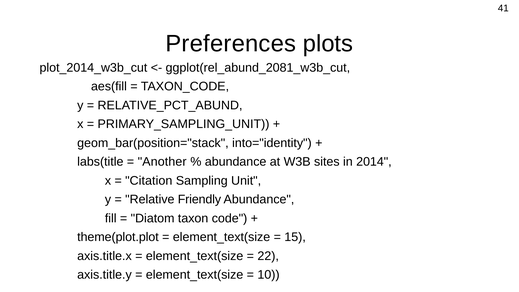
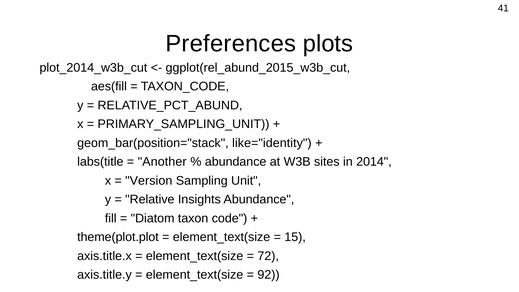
ggplot(rel_abund_2081_w3b_cut: ggplot(rel_abund_2081_w3b_cut -> ggplot(rel_abund_2015_w3b_cut
into="identity: into="identity -> like="identity
Citation: Citation -> Version
Friendly: Friendly -> Insights
22: 22 -> 72
10: 10 -> 92
